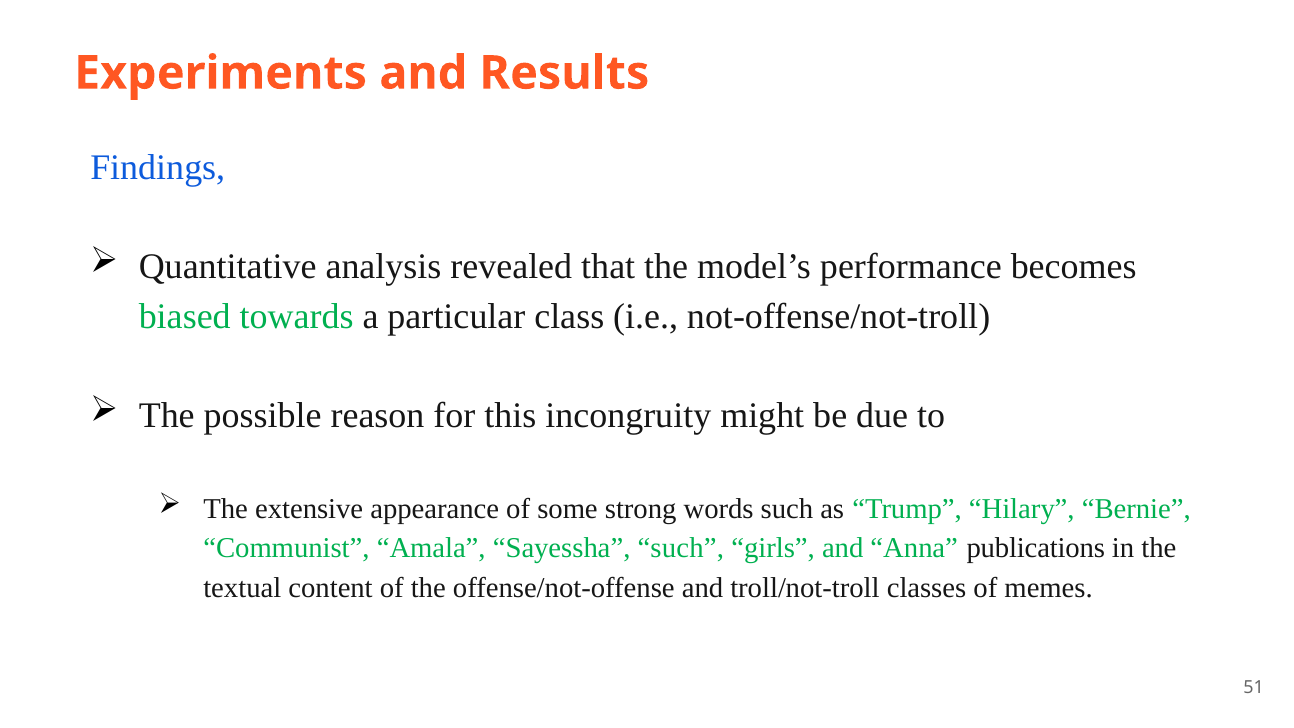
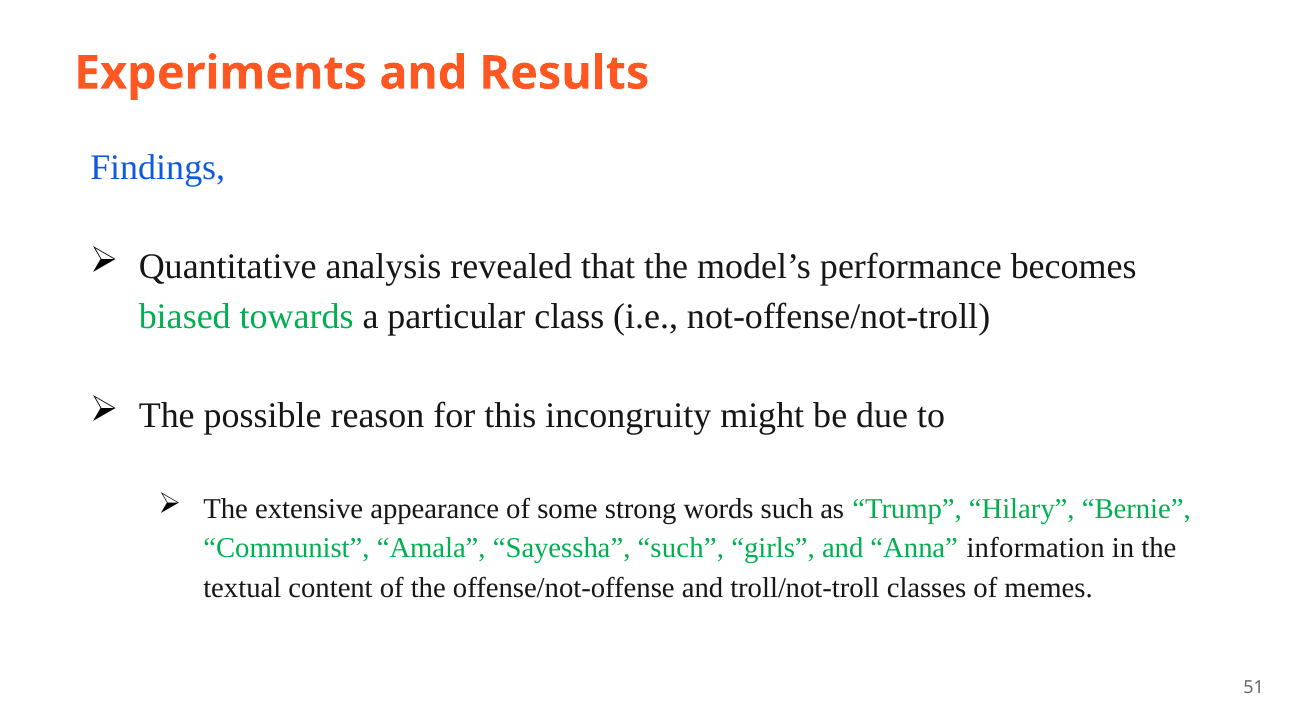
publications: publications -> information
